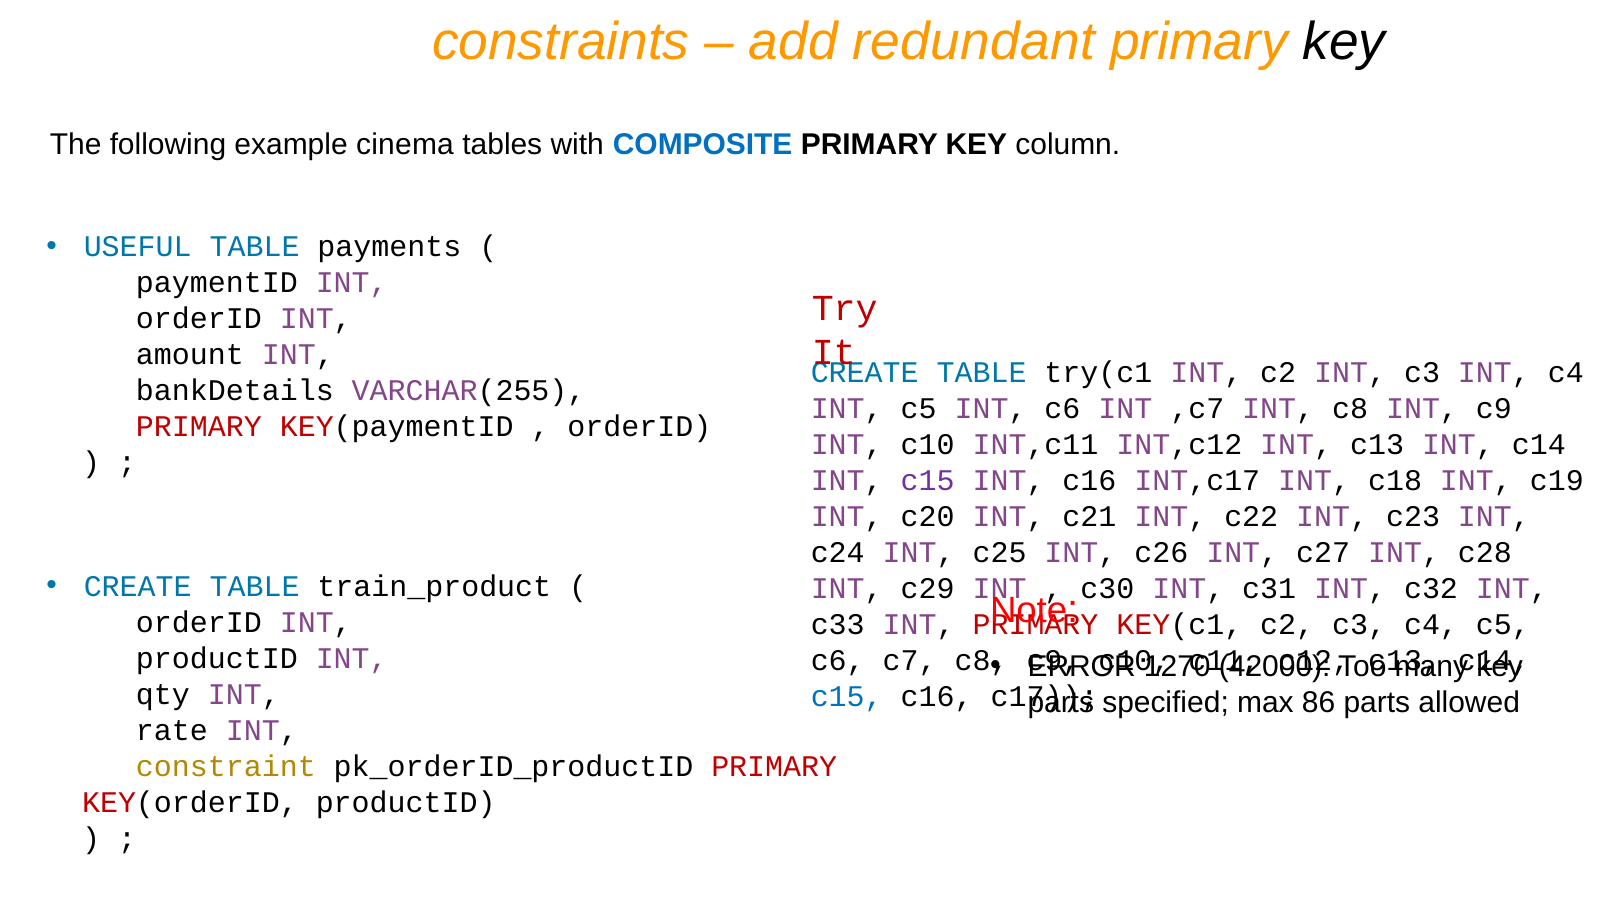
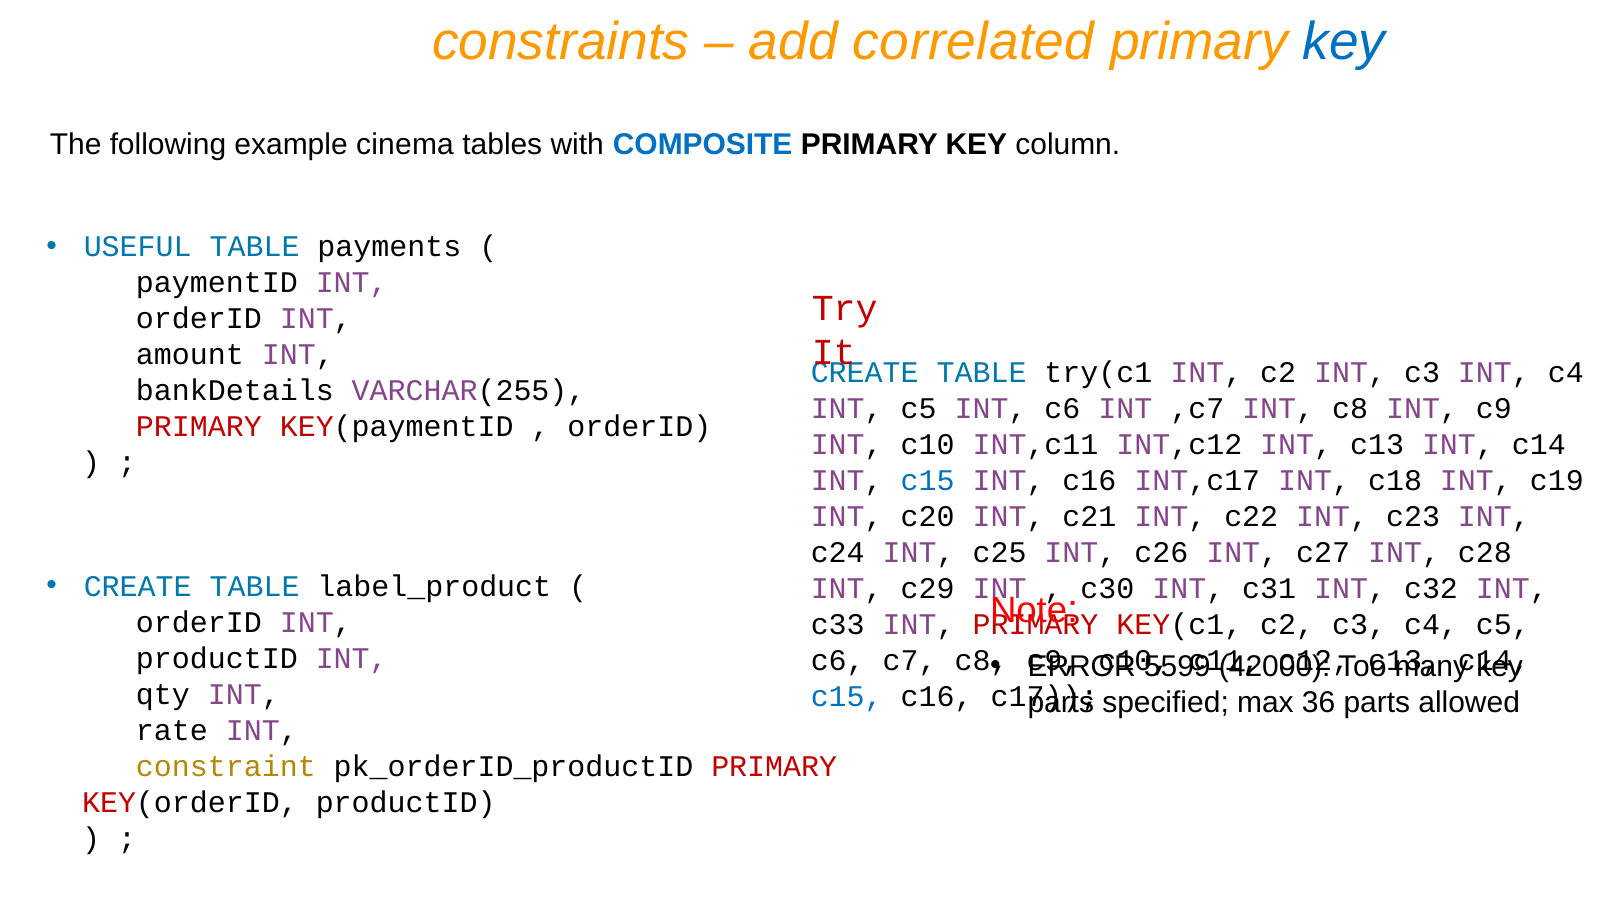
redundant: redundant -> correlated
key at (1344, 42) colour: black -> blue
c15 at (928, 480) colour: purple -> blue
train_product: train_product -> label_product
1270: 1270 -> 5599
86: 86 -> 36
